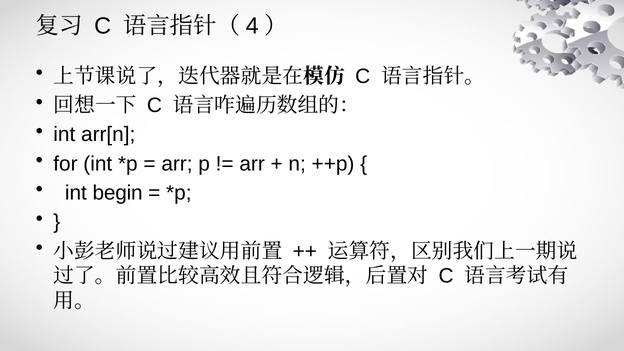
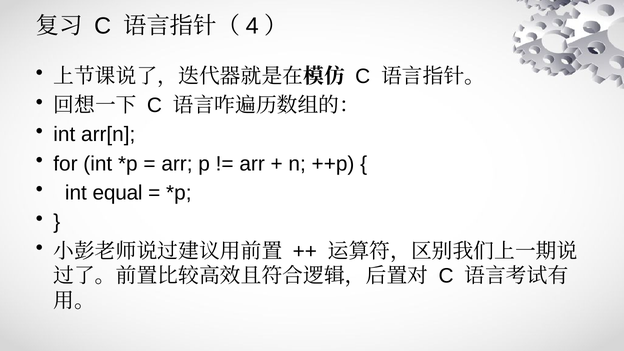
begin: begin -> equal
